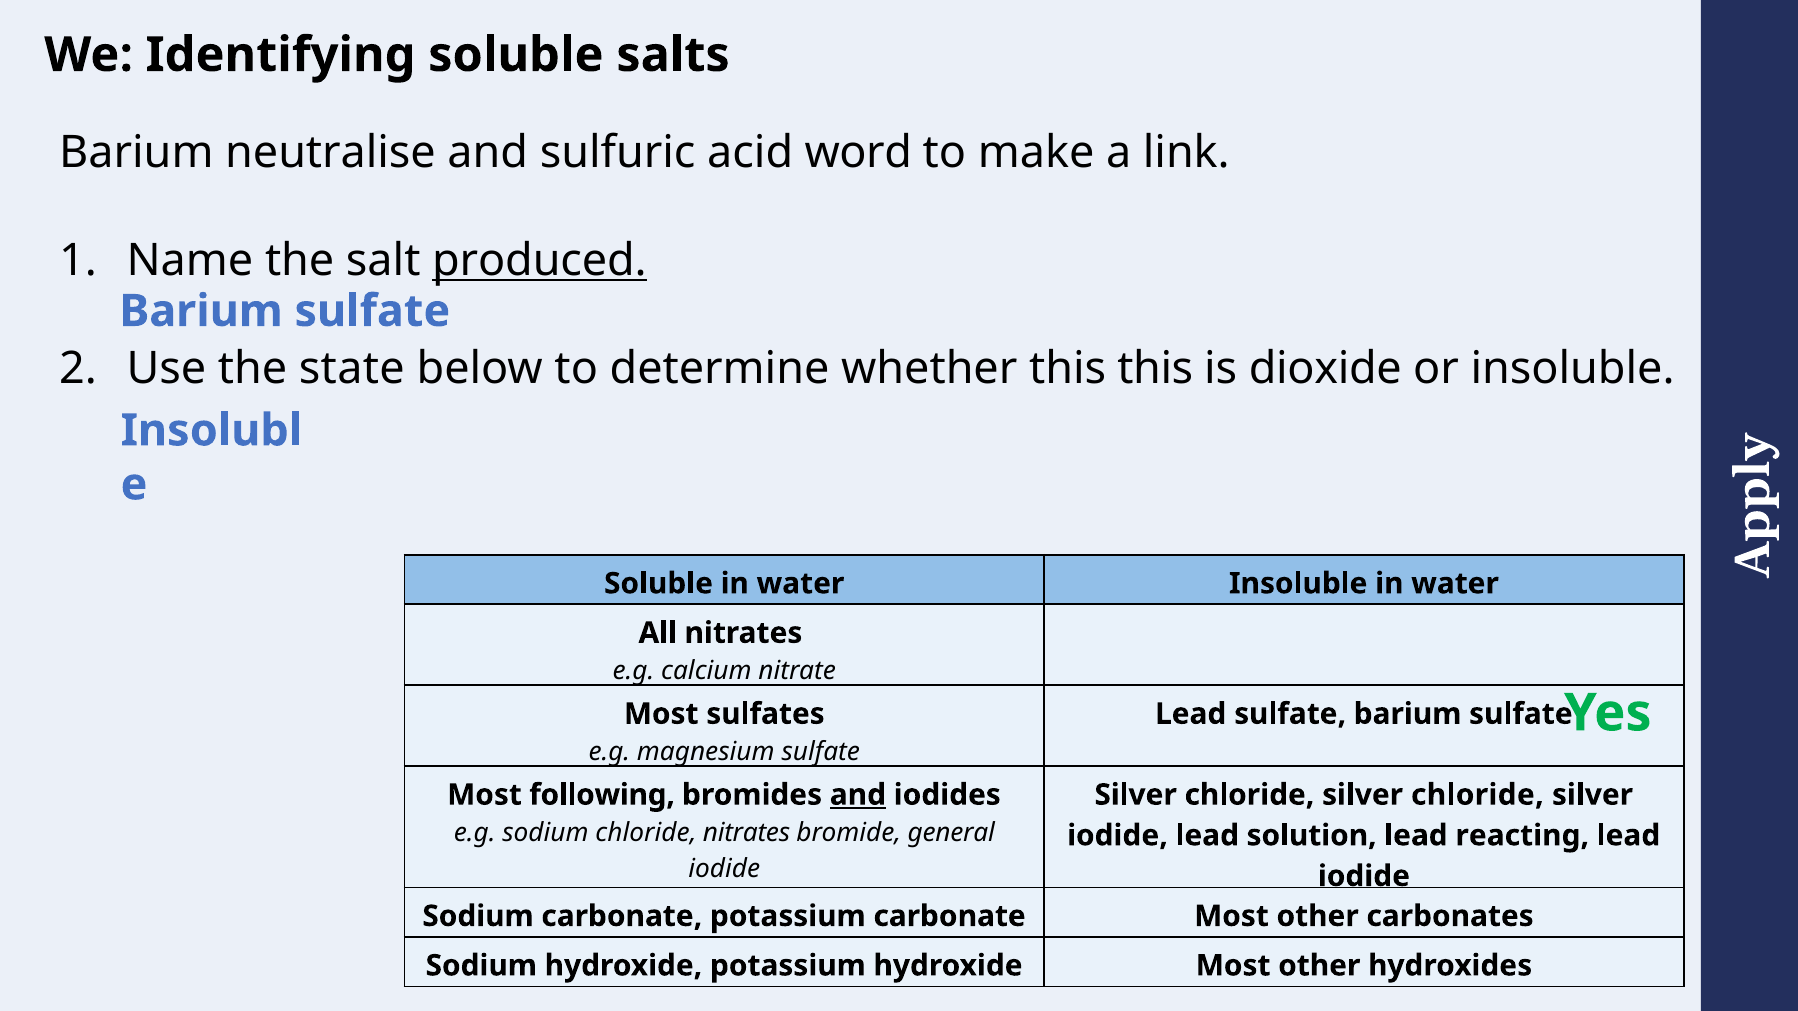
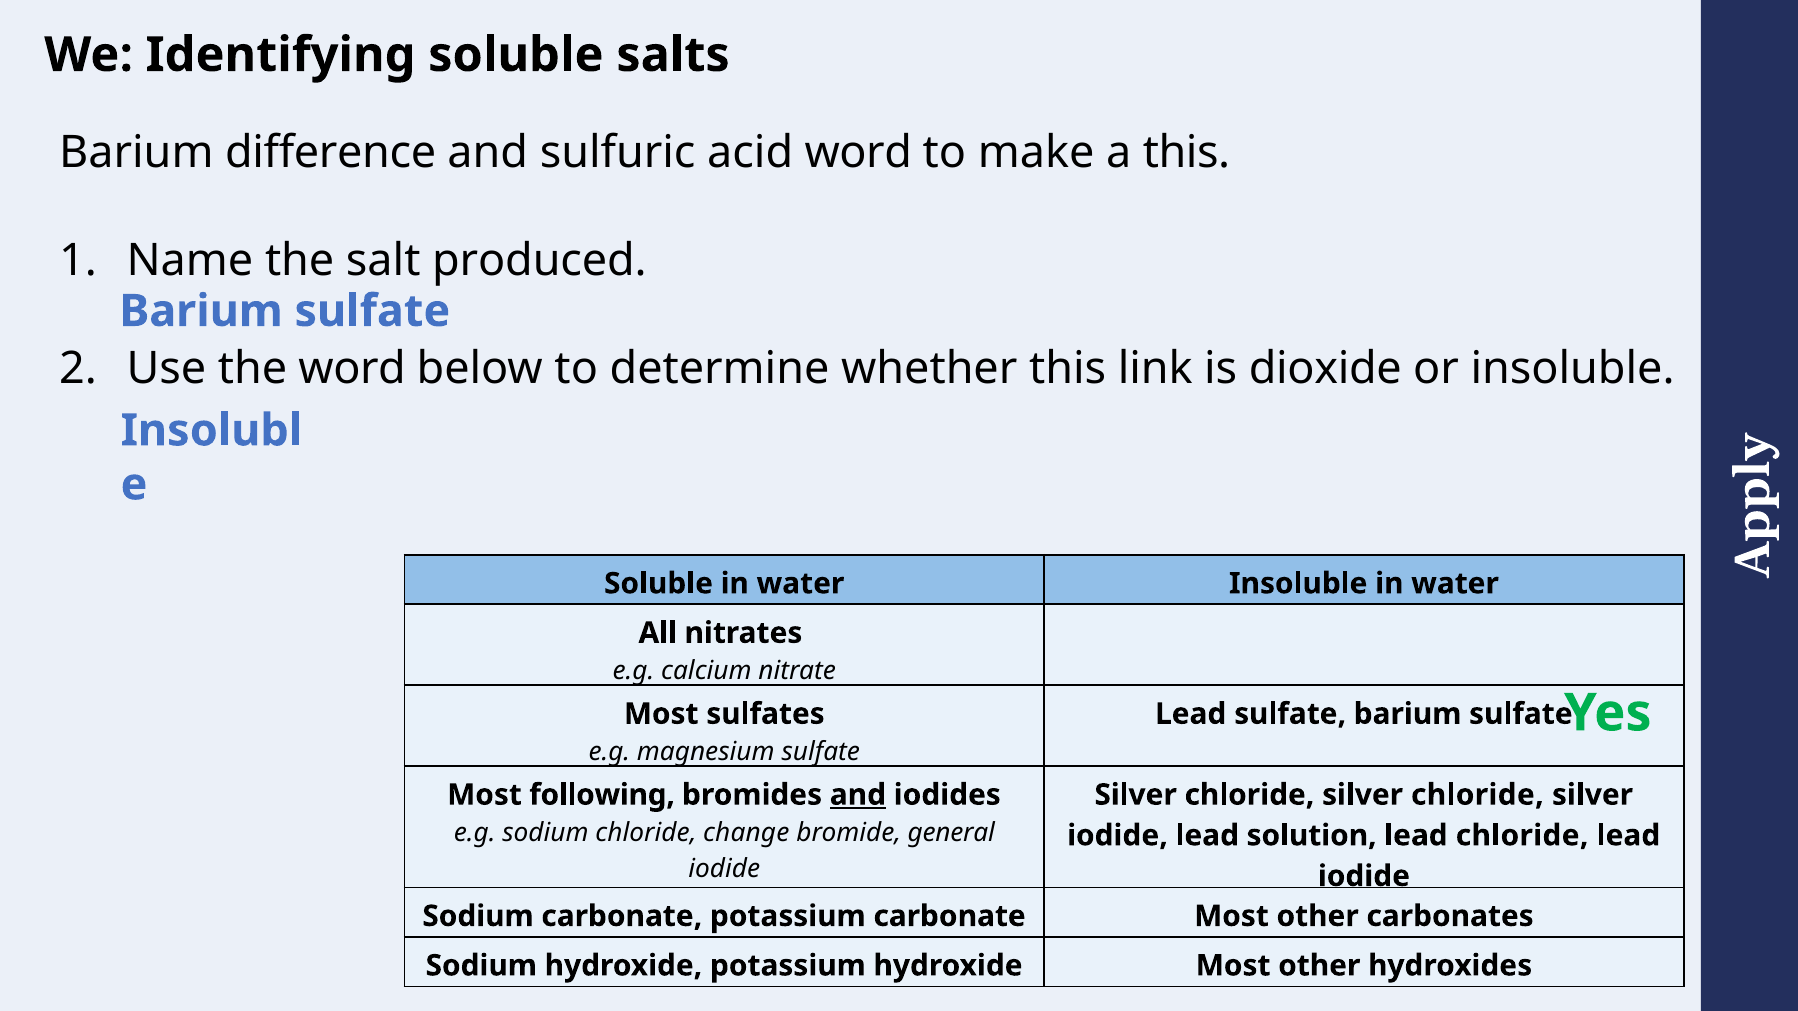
neutralise: neutralise -> difference
a link: link -> this
produced underline: present -> none
the state: state -> word
this this: this -> link
chloride nitrates: nitrates -> change
lead reacting: reacting -> chloride
